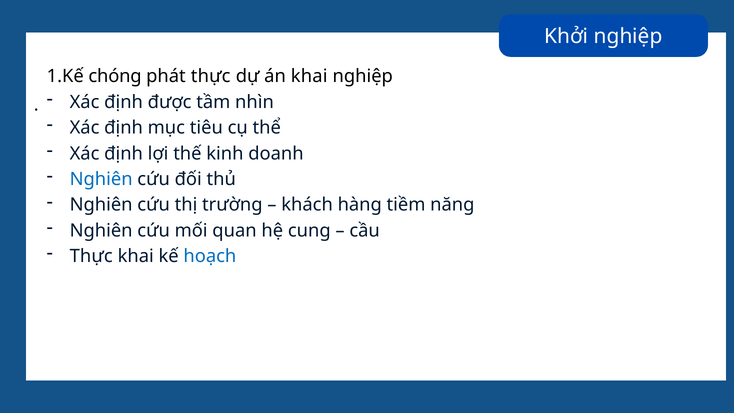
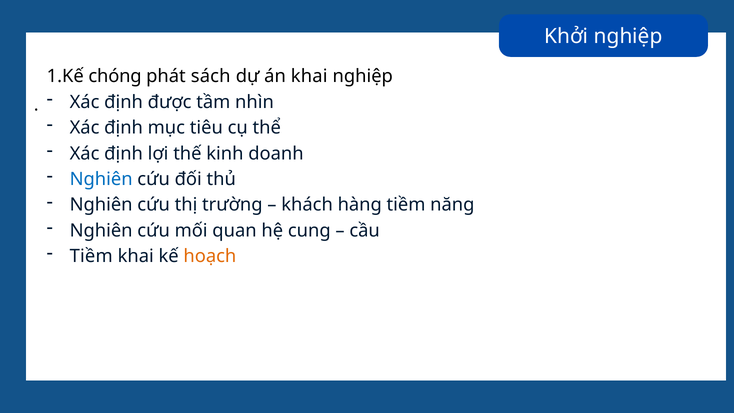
phát thực: thực -> sách
Thực at (91, 256): Thực -> Tiềm
hoạch colour: blue -> orange
